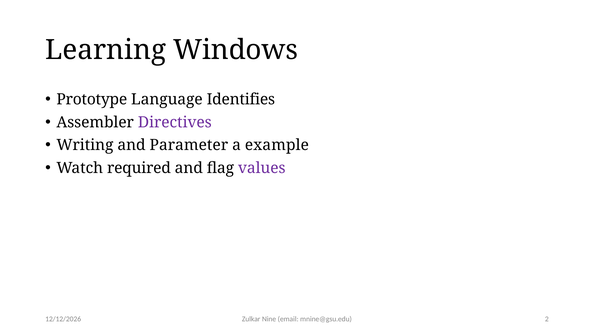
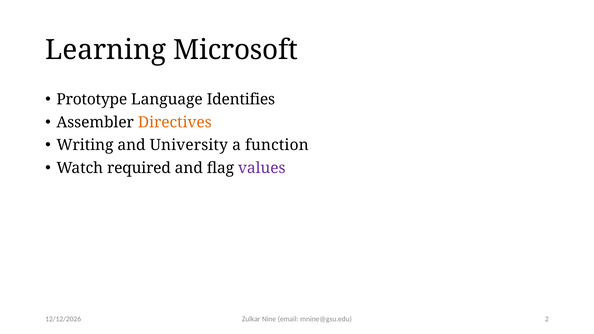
Windows: Windows -> Microsoft
Directives colour: purple -> orange
Parameter: Parameter -> University
example: example -> function
